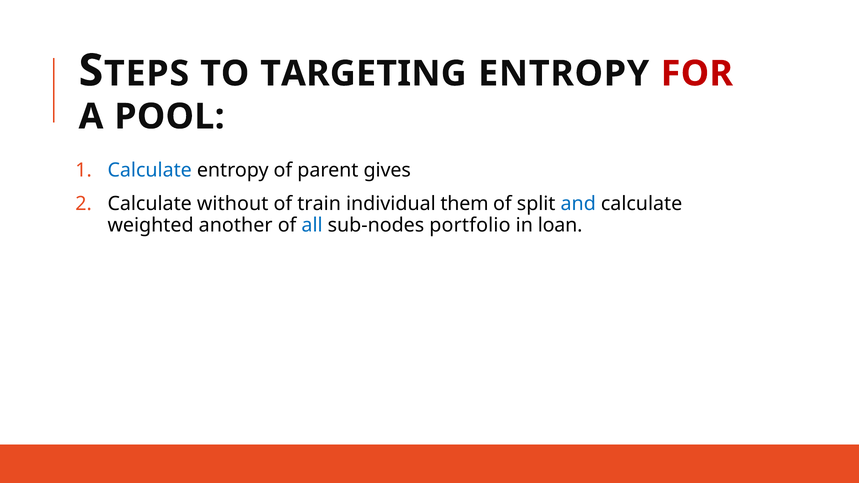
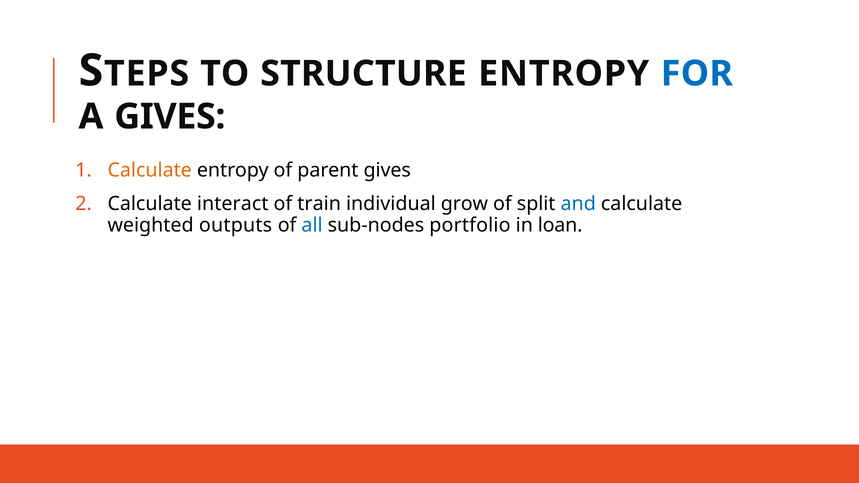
TARGETING: TARGETING -> STRUCTURE
FOR colour: red -> blue
A POOL: POOL -> GIVES
Calculate at (150, 170) colour: blue -> orange
without: without -> interact
them: them -> grow
another: another -> outputs
